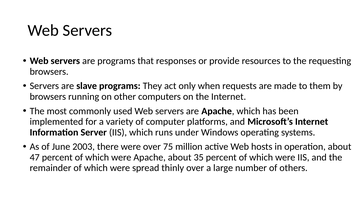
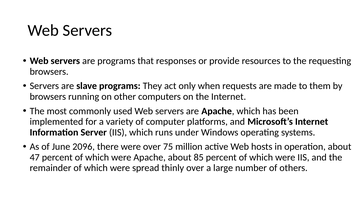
2003: 2003 -> 2096
35: 35 -> 85
